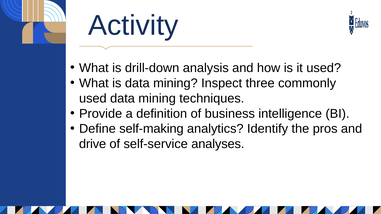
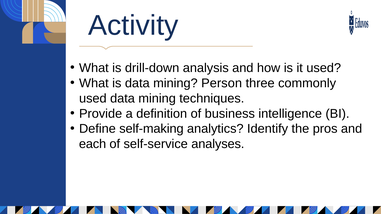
Inspect: Inspect -> Person
drive: drive -> each
